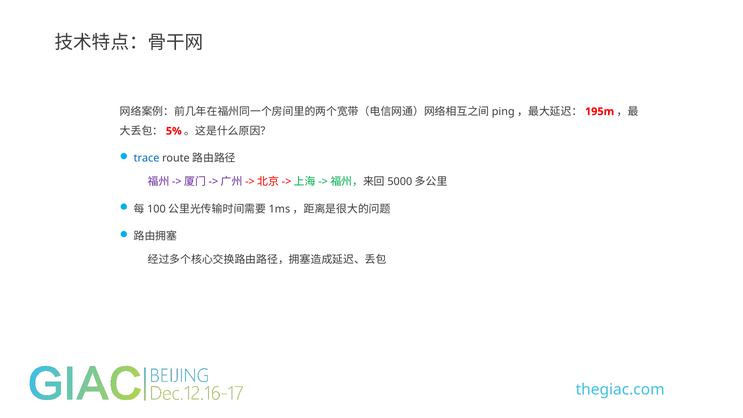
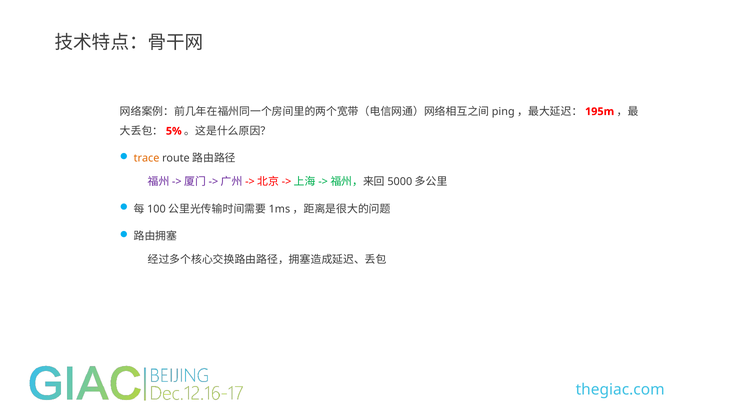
trace colour: blue -> orange
